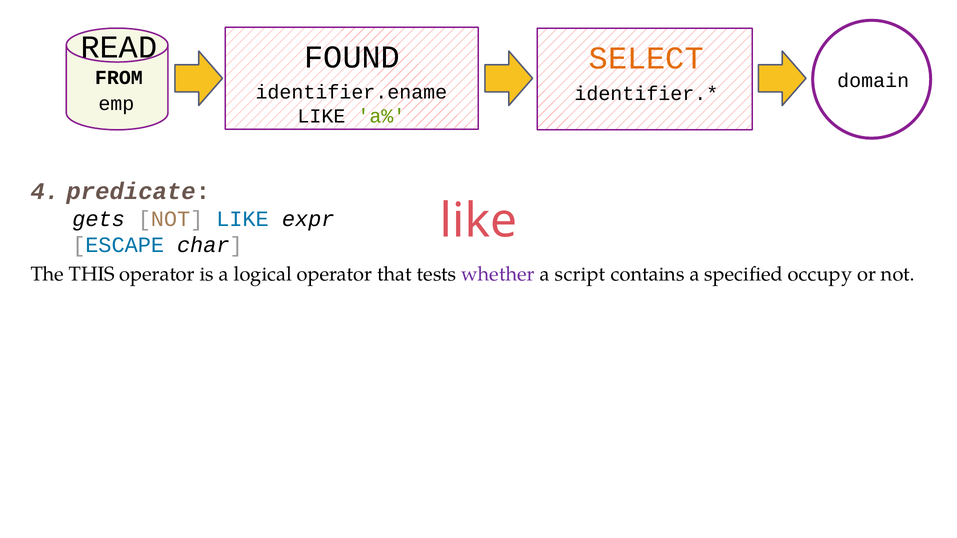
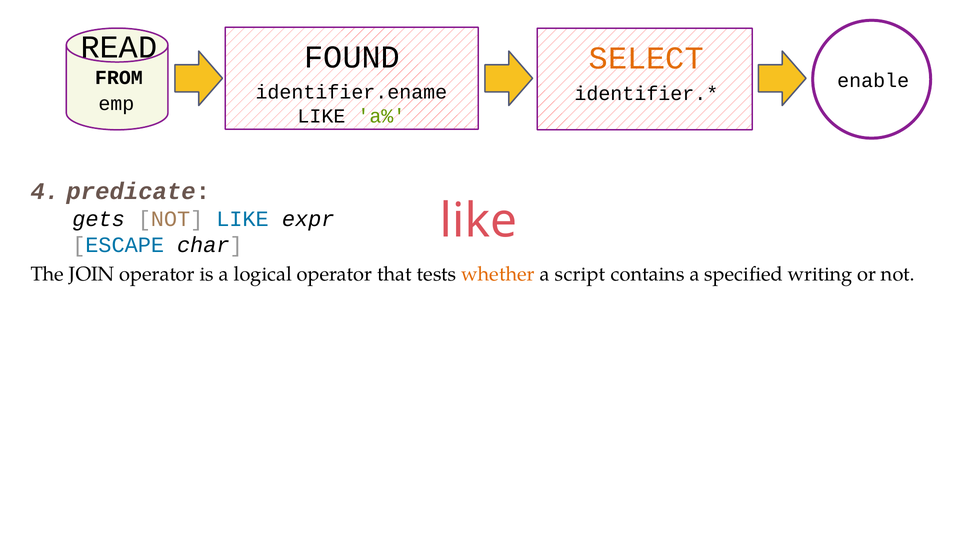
domain: domain -> enable
THIS: THIS -> JOIN
whether colour: purple -> orange
occupy: occupy -> writing
